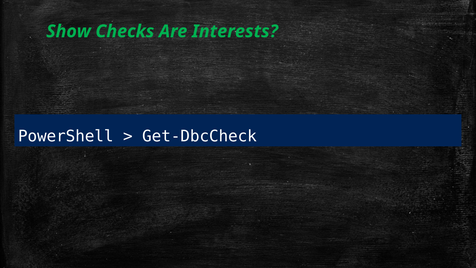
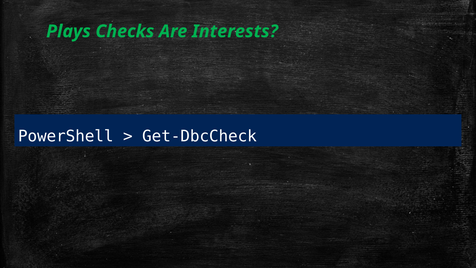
Show: Show -> Plays
